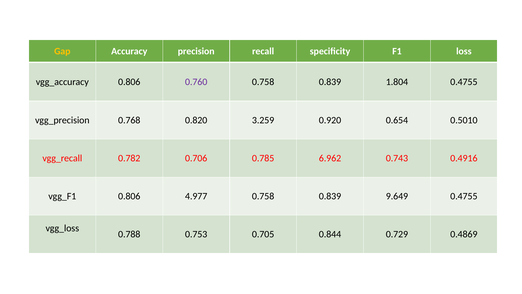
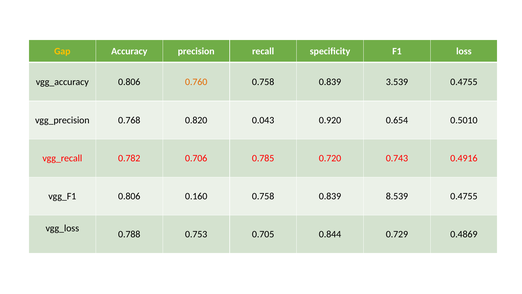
0.760 colour: purple -> orange
1.804: 1.804 -> 3.539
3.259: 3.259 -> 0.043
6.962: 6.962 -> 0.720
4.977: 4.977 -> 0.160
9.649: 9.649 -> 8.539
